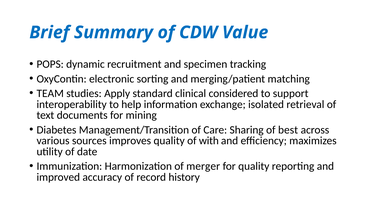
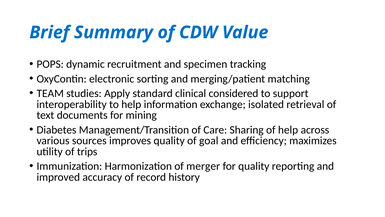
of best: best -> help
with: with -> goal
date: date -> trips
